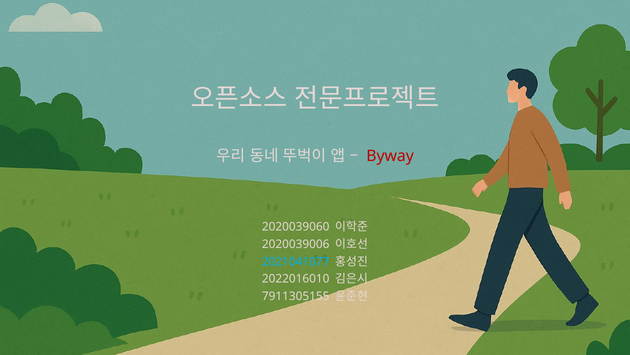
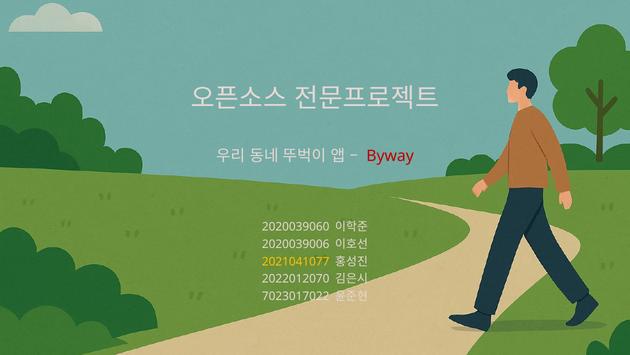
2021041077 colour: light blue -> yellow
2022016010: 2022016010 -> 2022012070
7911305155: 7911305155 -> 7023017022
